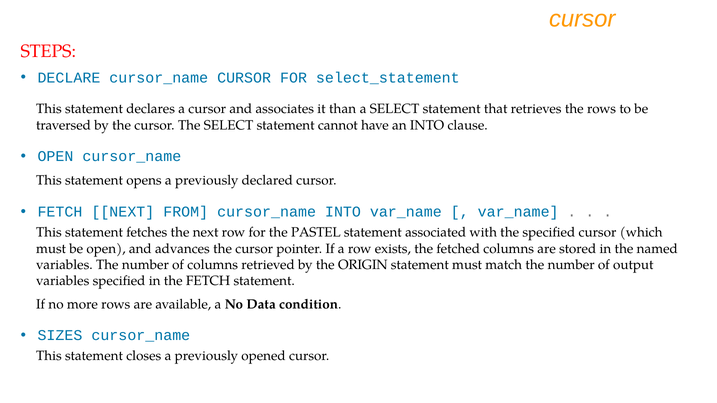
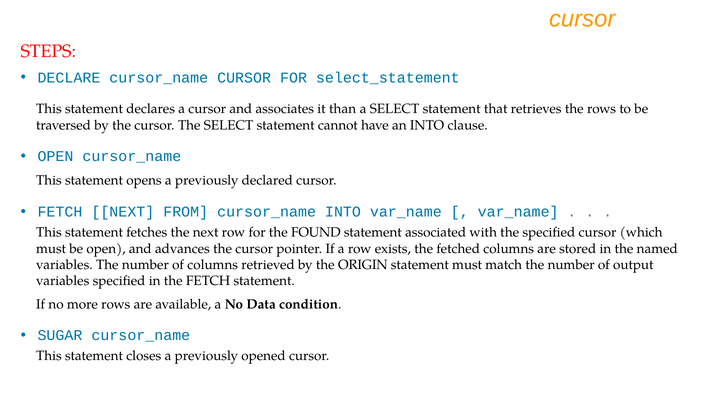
PASTEL: PASTEL -> FOUND
SIZES: SIZES -> SUGAR
